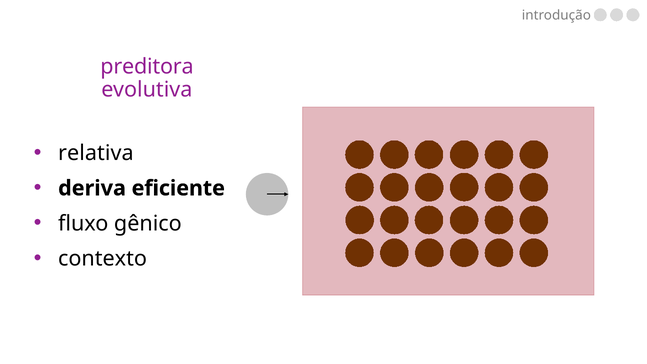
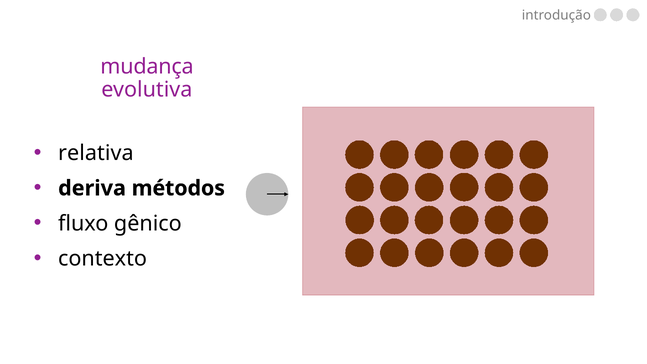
preditora: preditora -> mudança
eficiente: eficiente -> métodos
